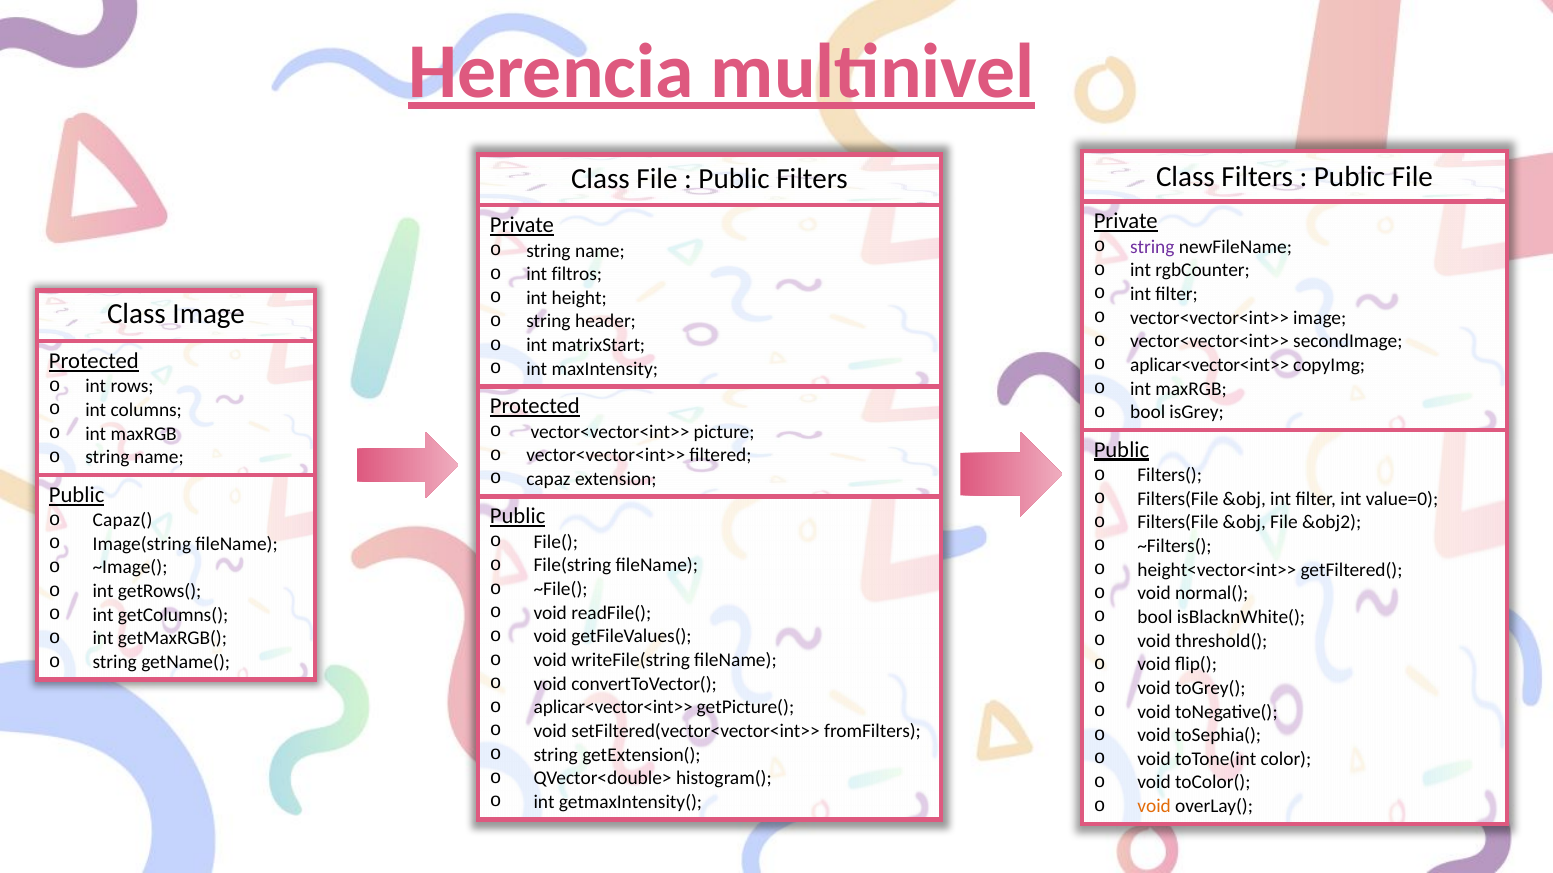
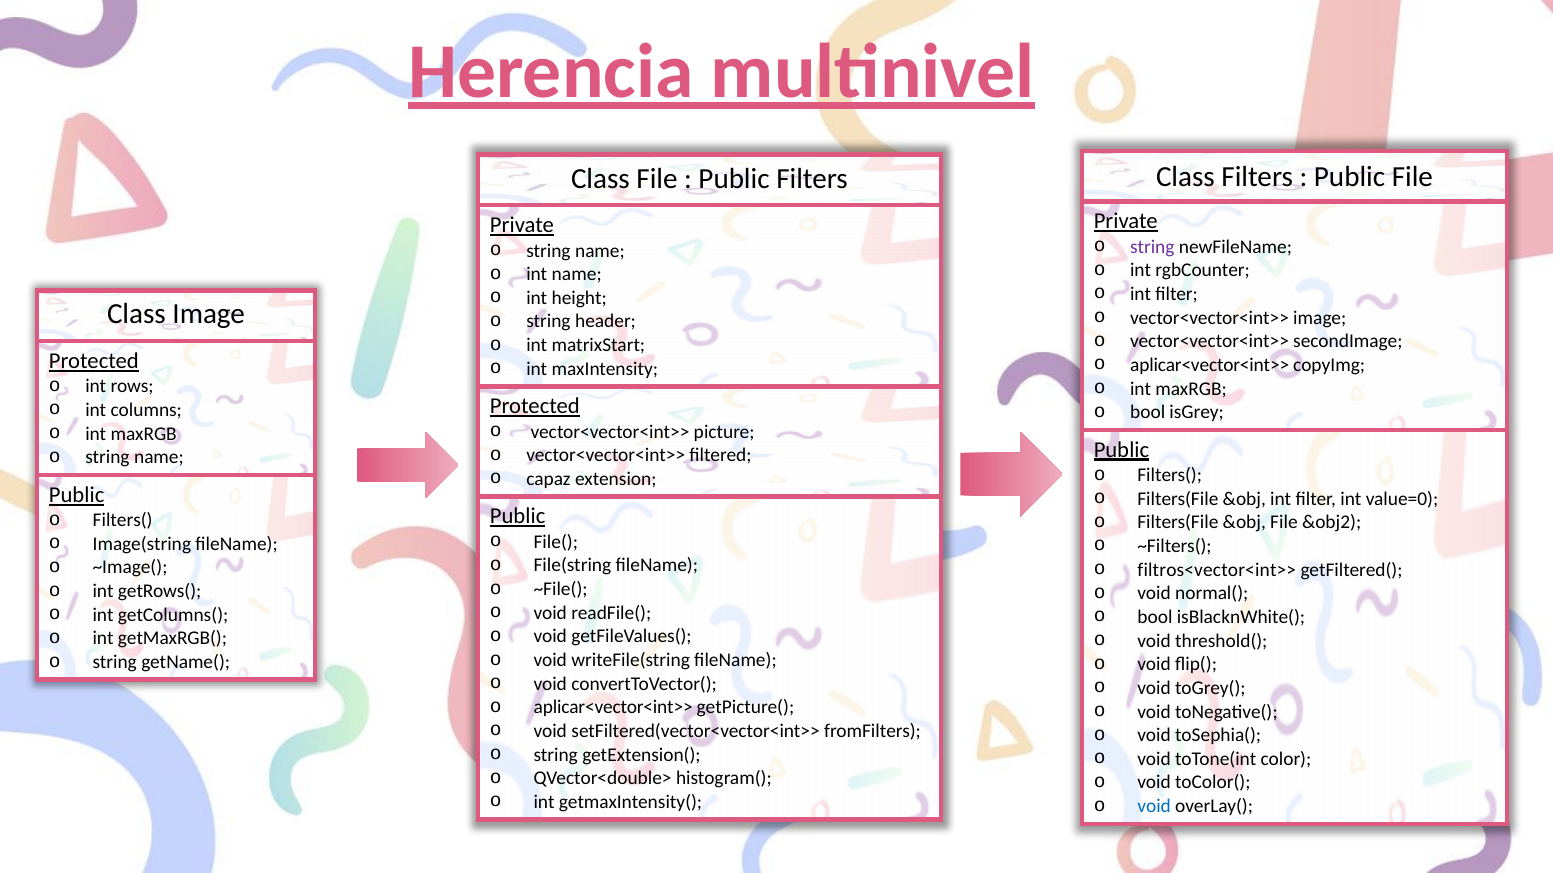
int filtros: filtros -> name
Capaz( at (123, 521): Capaz( -> Filters(
height<vector<int>>: height<vector<int>> -> filtros<vector<int>>
void at (1154, 807) colour: orange -> blue
